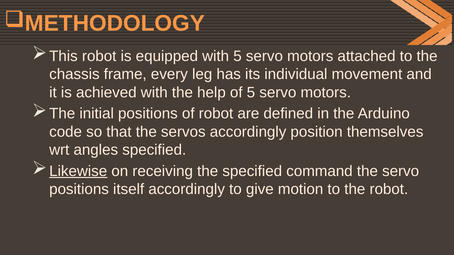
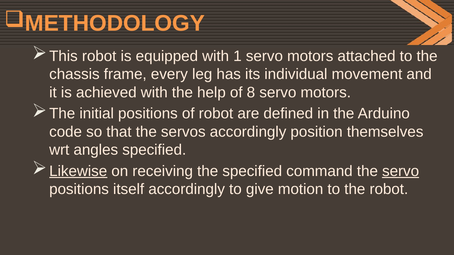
with 5: 5 -> 1
of 5: 5 -> 8
servo at (401, 171) underline: none -> present
